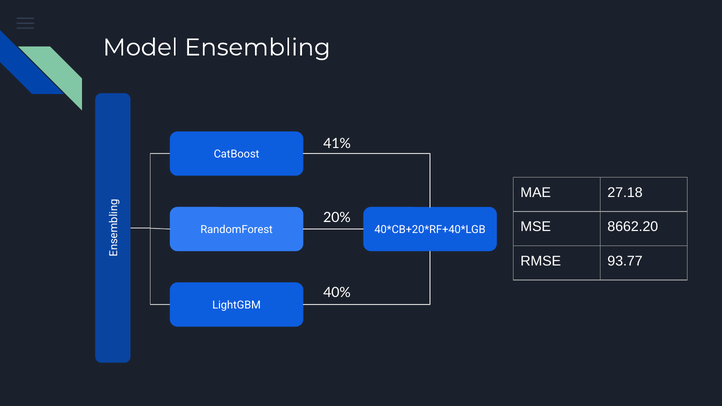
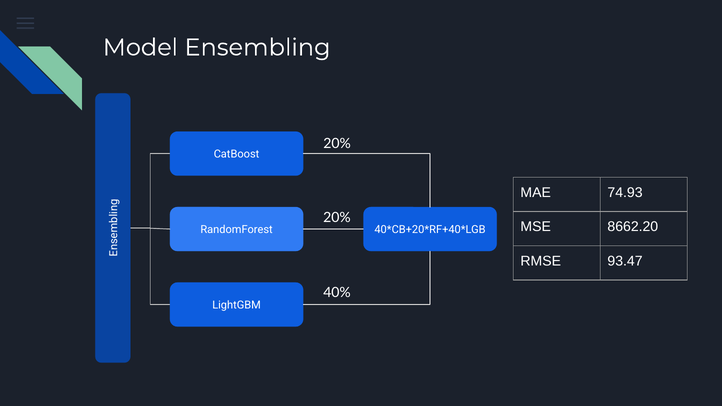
41% at (337, 144): 41% -> 20%
27.18: 27.18 -> 74.93
93.77: 93.77 -> 93.47
